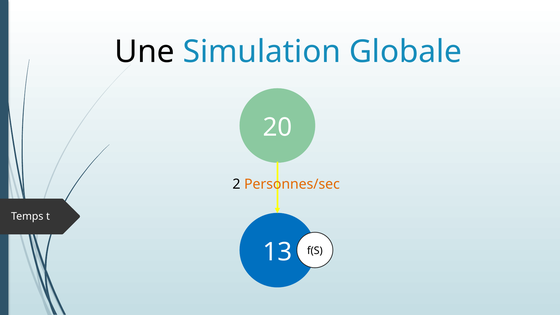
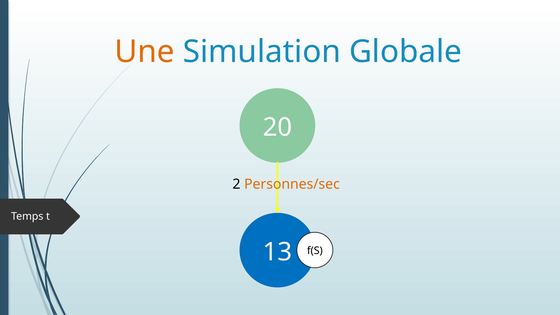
Une colour: black -> orange
